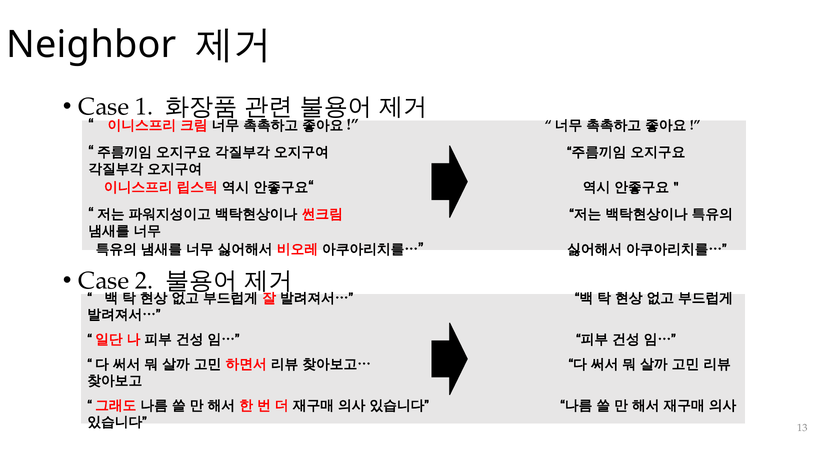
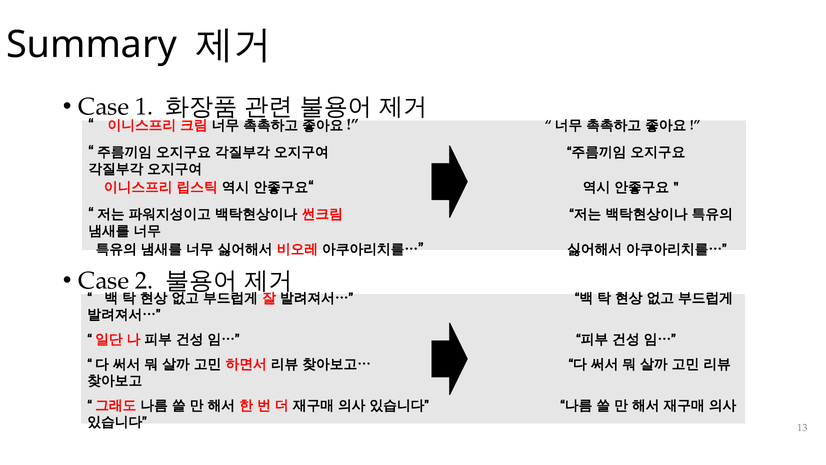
Neighbor: Neighbor -> Summary
